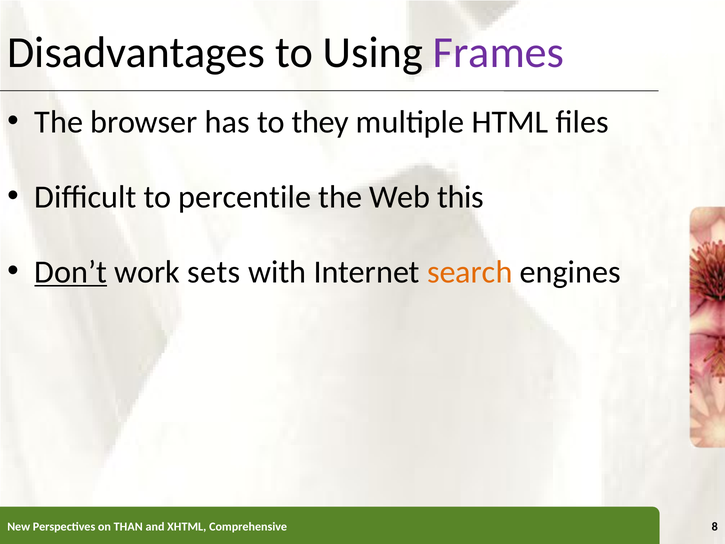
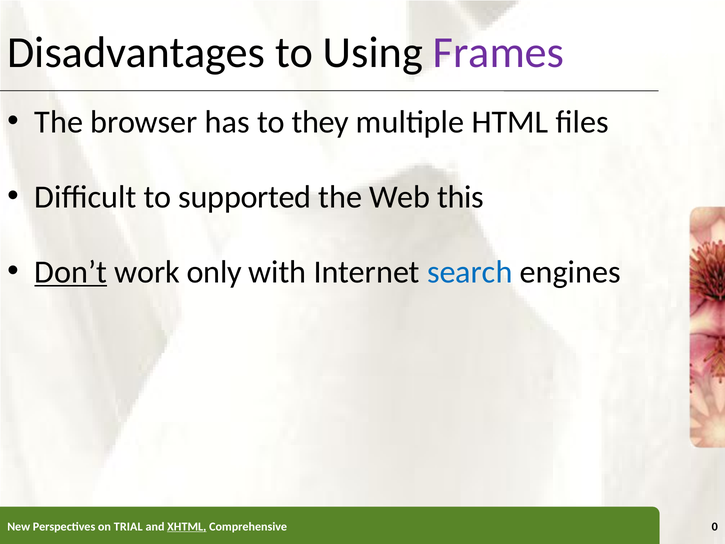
percentile: percentile -> supported
sets: sets -> only
search colour: orange -> blue
THAN: THAN -> TRIAL
XHTML underline: none -> present
8: 8 -> 0
